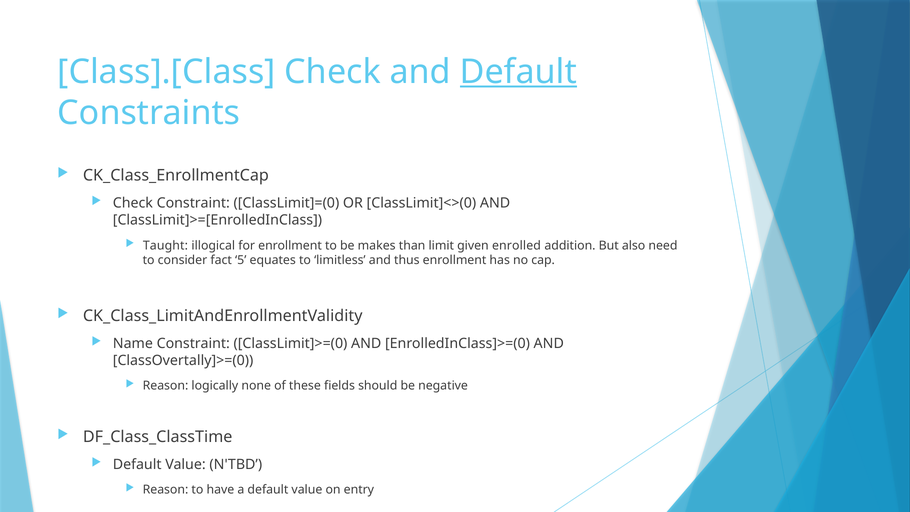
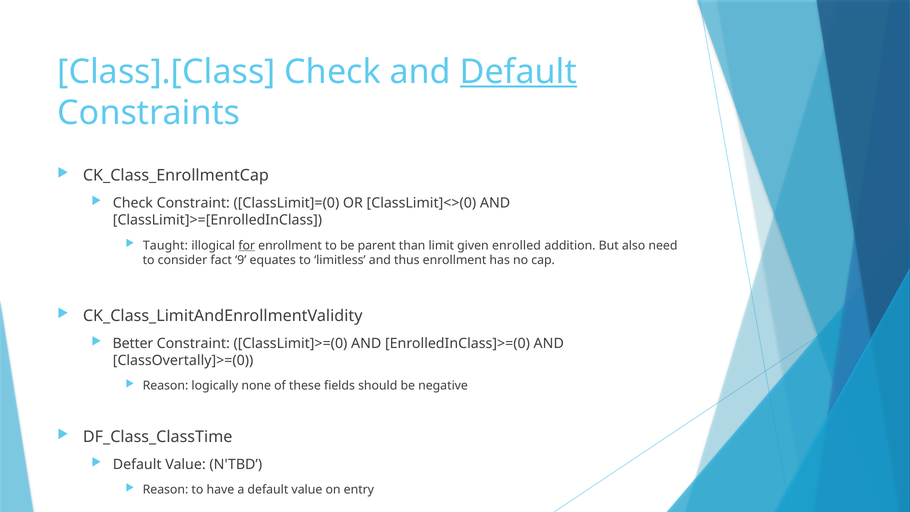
for underline: none -> present
makes: makes -> parent
5: 5 -> 9
Name: Name -> Better
